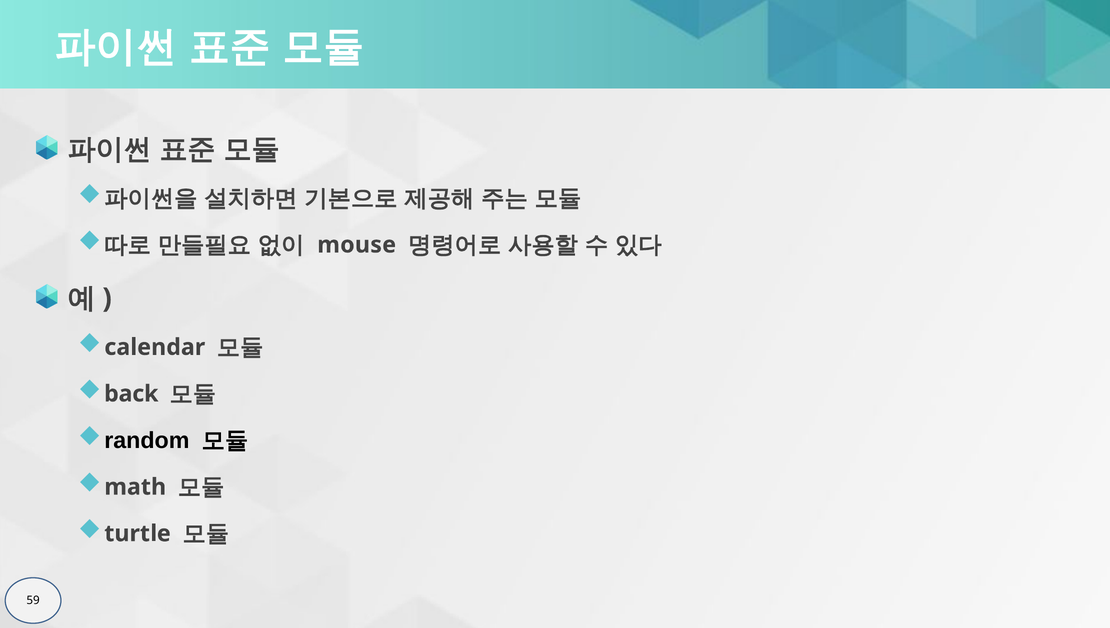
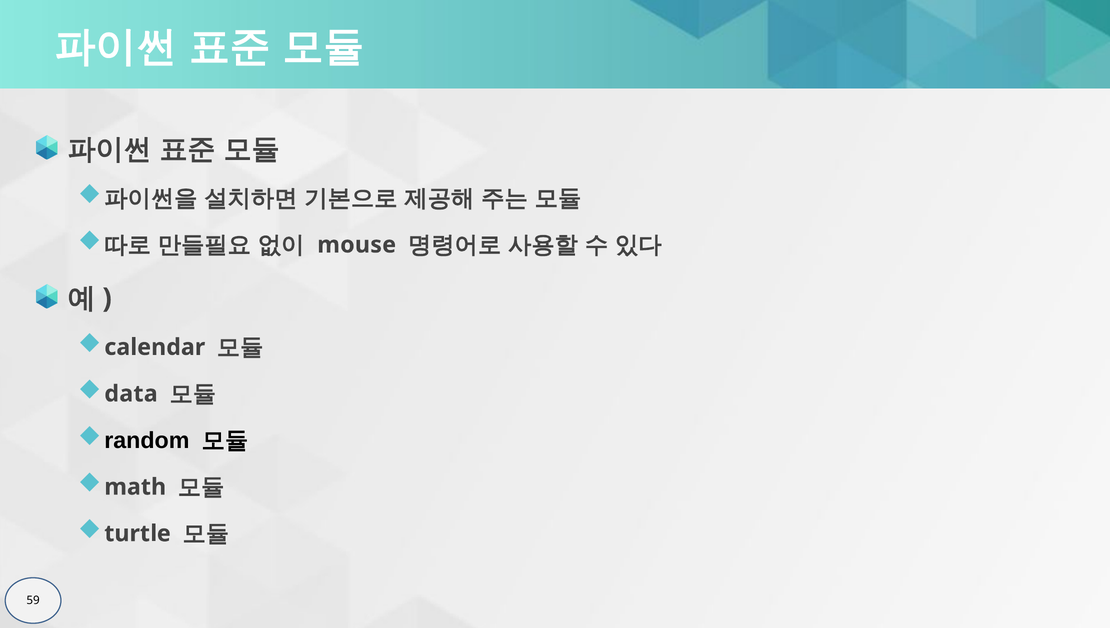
back: back -> data
